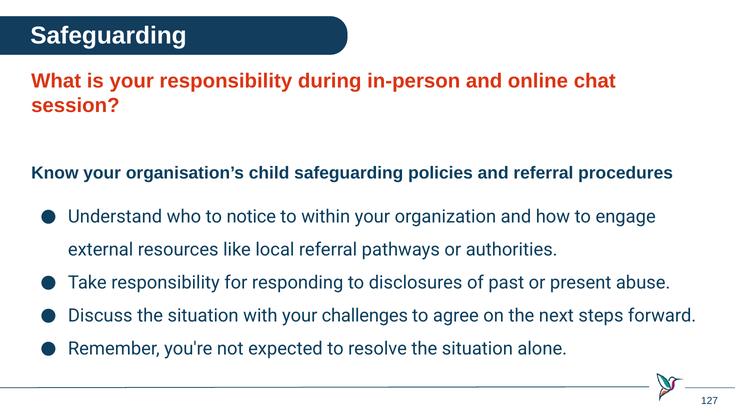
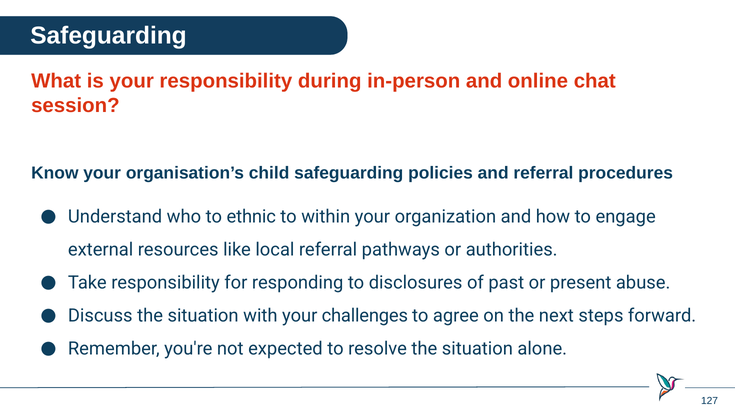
notice: notice -> ethnic
